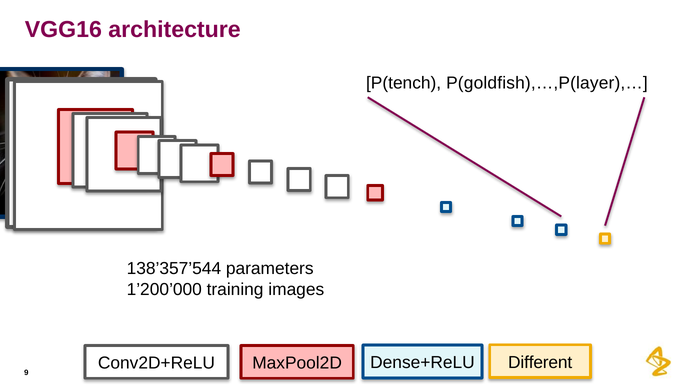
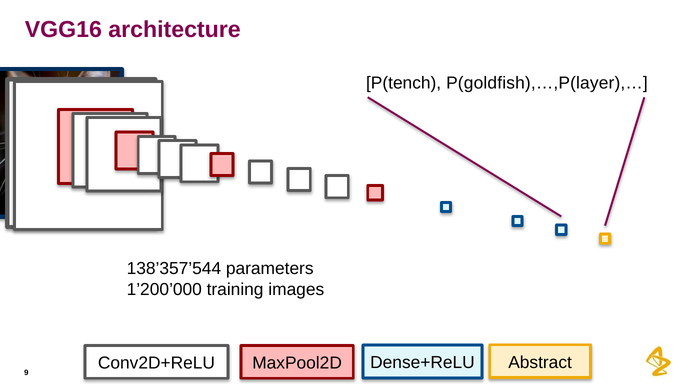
Different: Different -> Abstract
